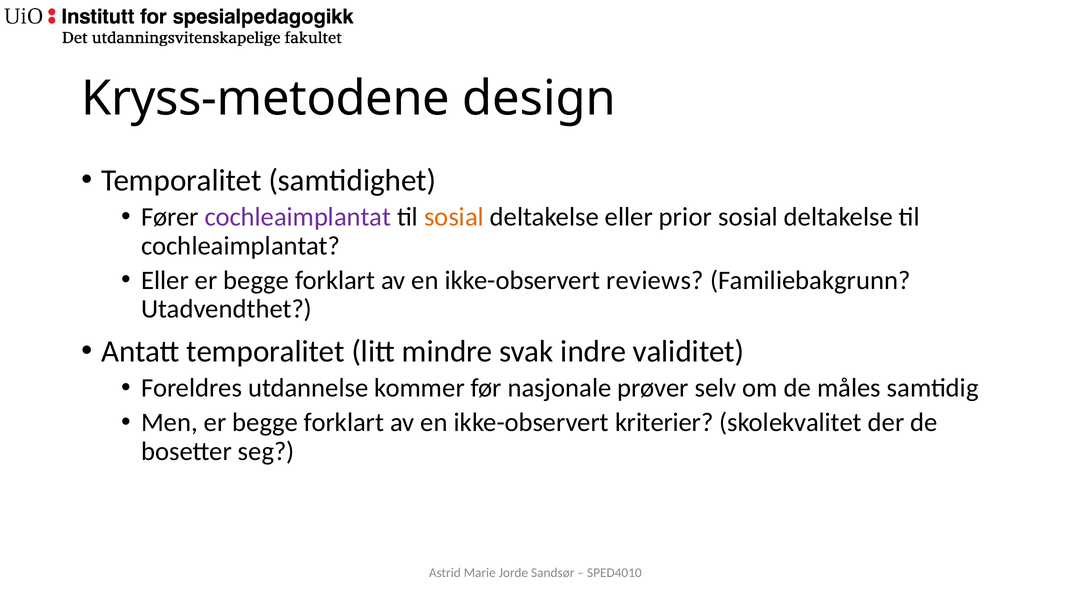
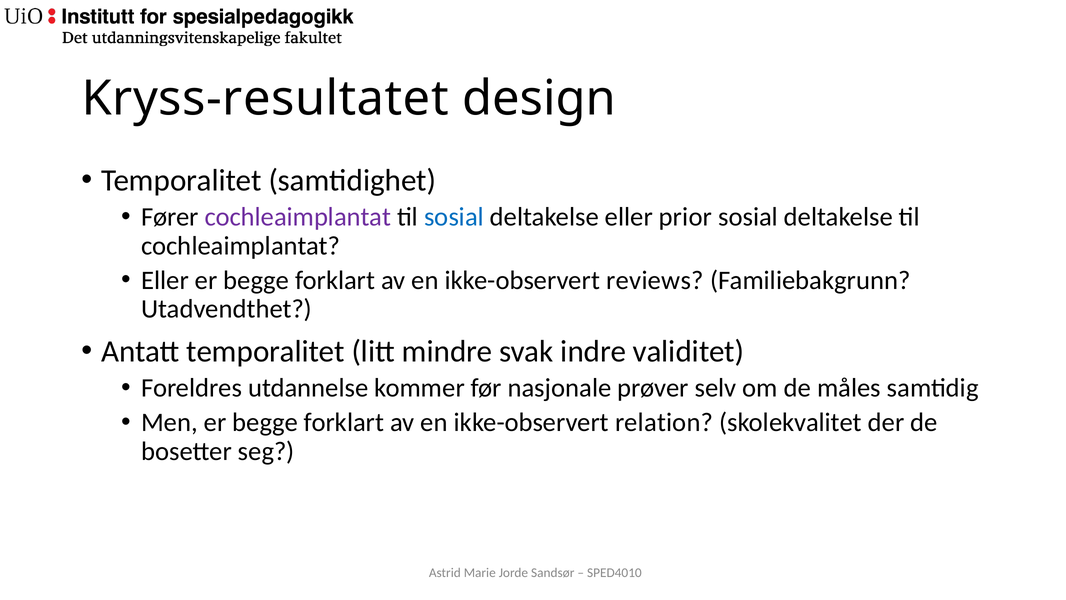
Kryss-metodene: Kryss-metodene -> Kryss-resultatet
sosial at (454, 217) colour: orange -> blue
kriterier: kriterier -> relation
